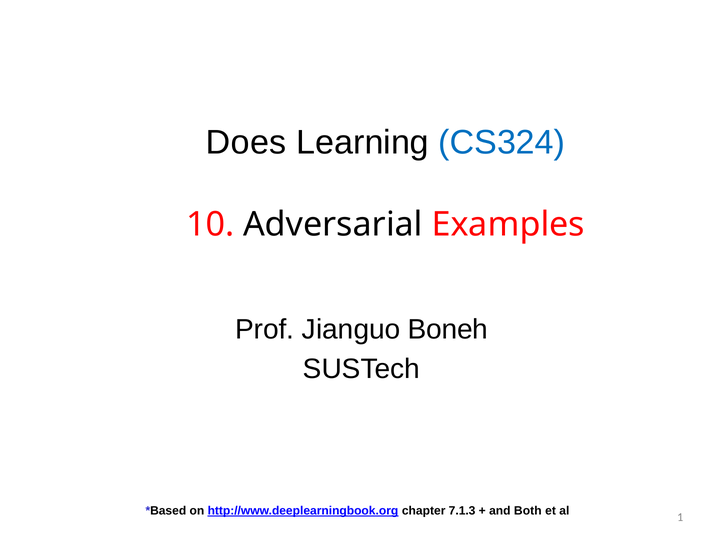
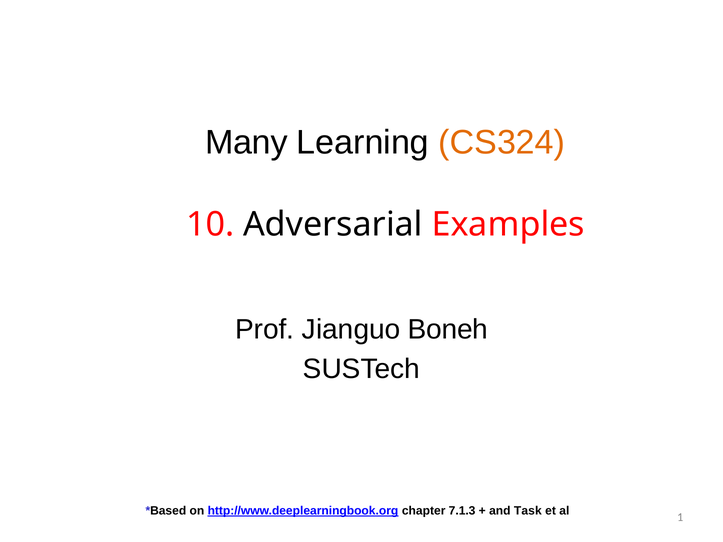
Does: Does -> Many
CS324 colour: blue -> orange
Both: Both -> Task
